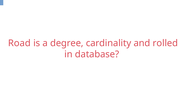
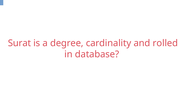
Road: Road -> Surat
